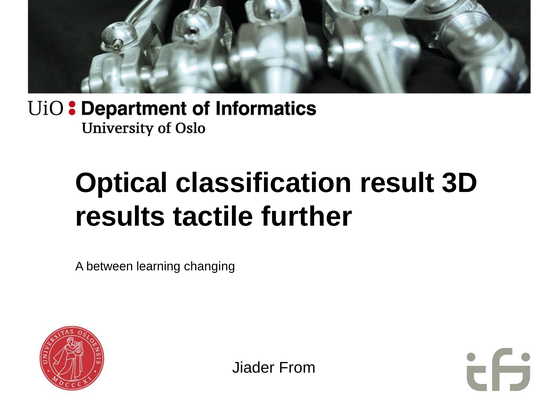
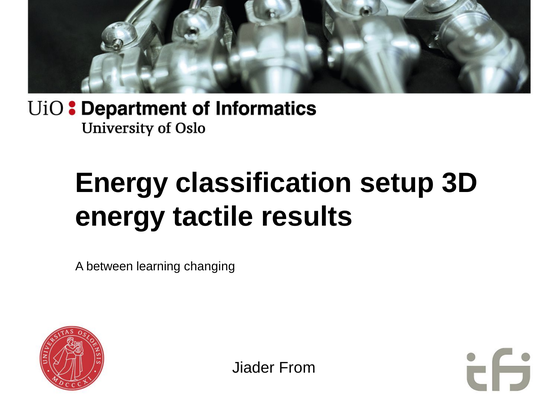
Optical at (122, 183): Optical -> Energy
result: result -> setup
results at (120, 216): results -> energy
further: further -> results
